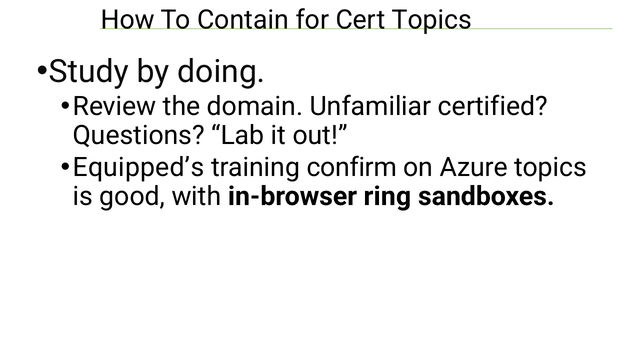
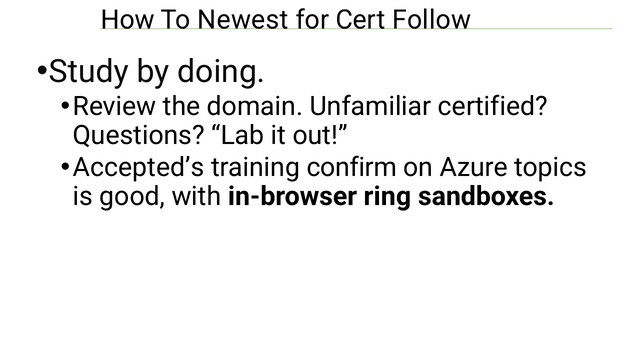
Contain: Contain -> Newest
Cert Topics: Topics -> Follow
Equipped’s: Equipped’s -> Accepted’s
